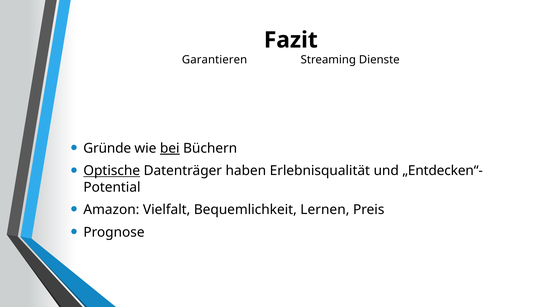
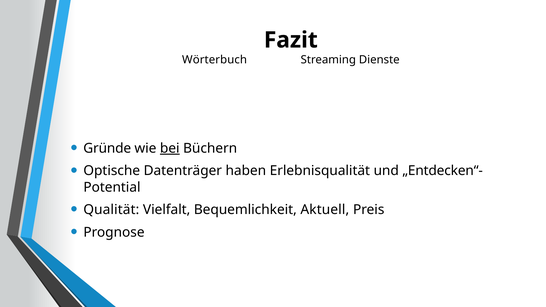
Garantieren: Garantieren -> Wörterbuch
Optische underline: present -> none
Amazon: Amazon -> Qualität
Lernen: Lernen -> Aktuell
